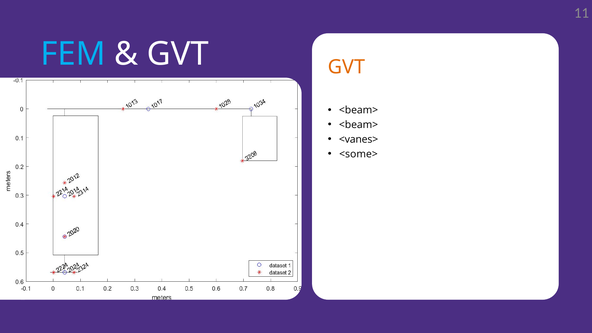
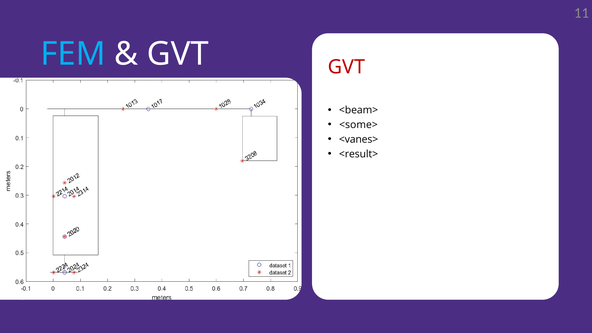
GVT at (346, 67) colour: orange -> red
<beam> at (359, 125): <beam> -> <some>
<some>: <some> -> <result>
